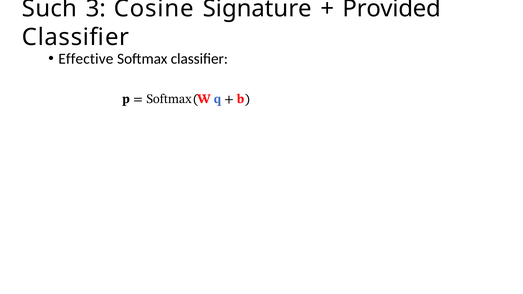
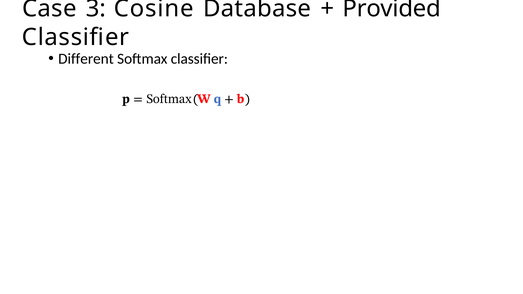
Such: Such -> Case
Signature: Signature -> Database
Effective: Effective -> Different
